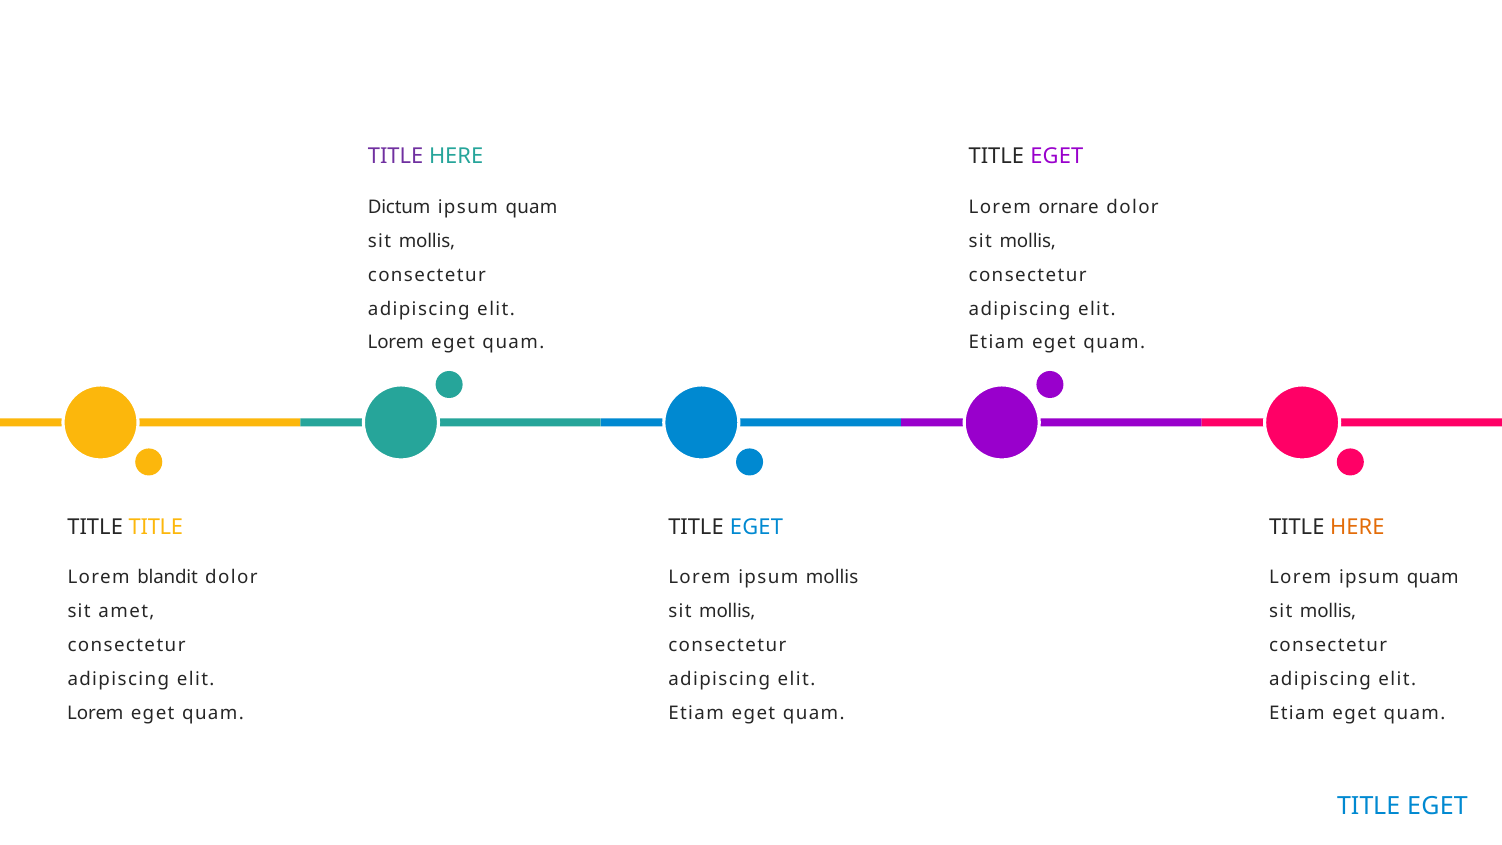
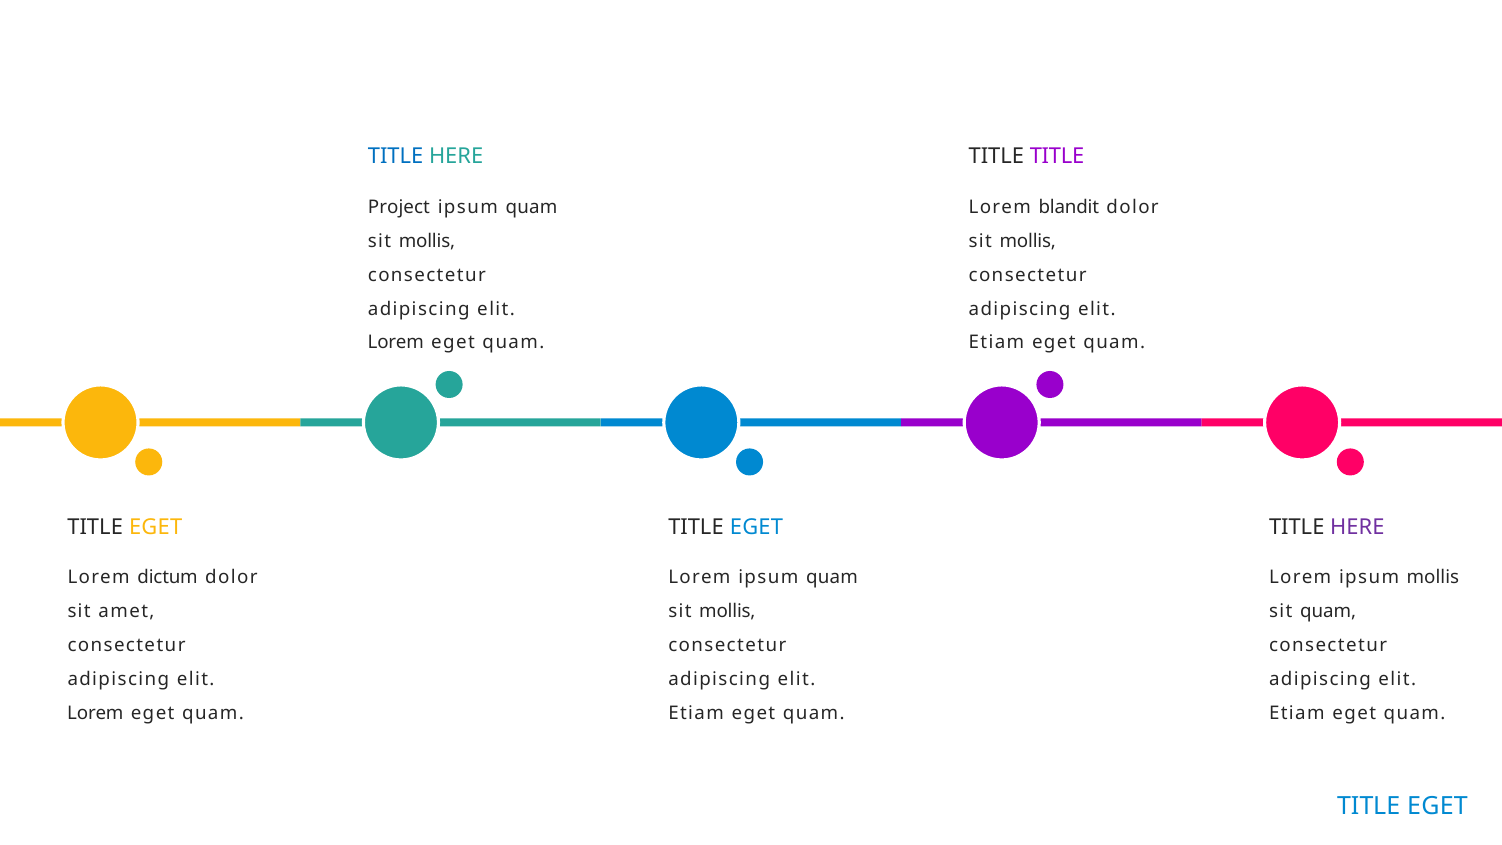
TITLE at (396, 157) colour: purple -> blue
EGET at (1057, 157): EGET -> TITLE
Dictum: Dictum -> Project
ornare: ornare -> blandit
TITLE at (156, 527): TITLE -> EGET
HERE at (1357, 527) colour: orange -> purple
blandit: blandit -> dictum
Lorem ipsum mollis: mollis -> quam
Lorem ipsum quam: quam -> mollis
mollis at (1328, 611): mollis -> quam
